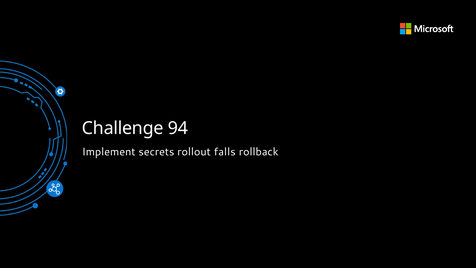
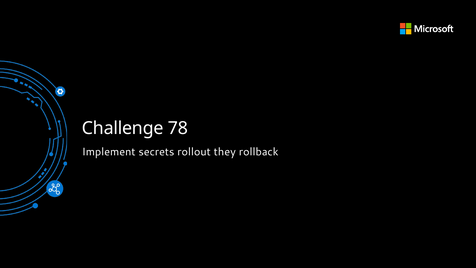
94: 94 -> 78
falls: falls -> they
